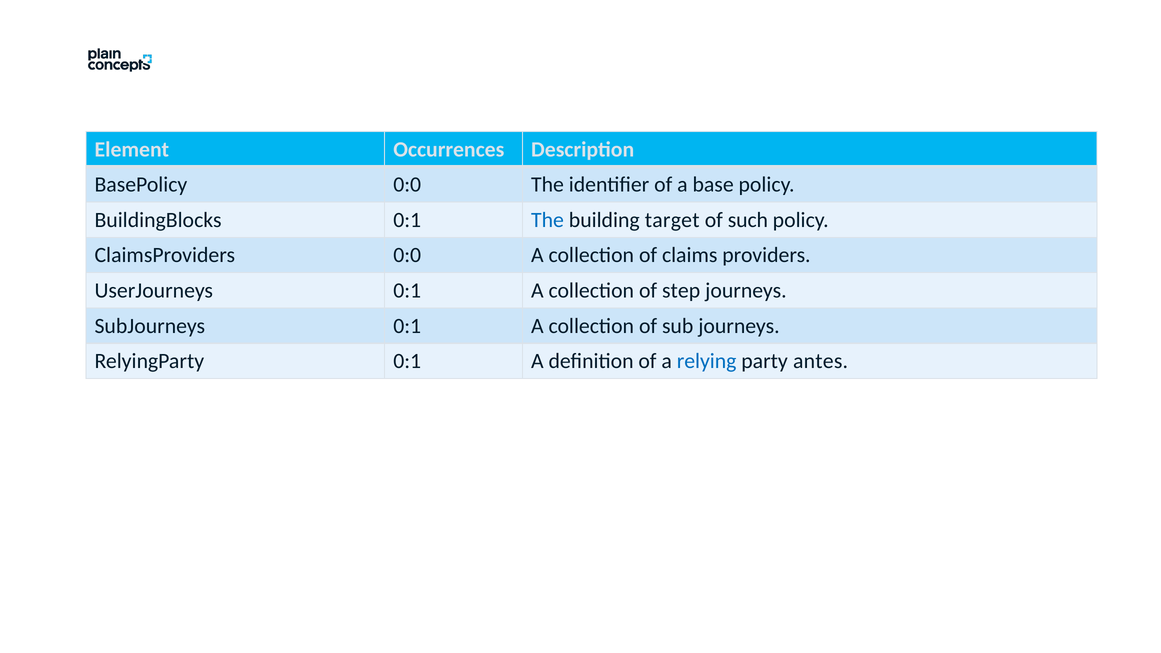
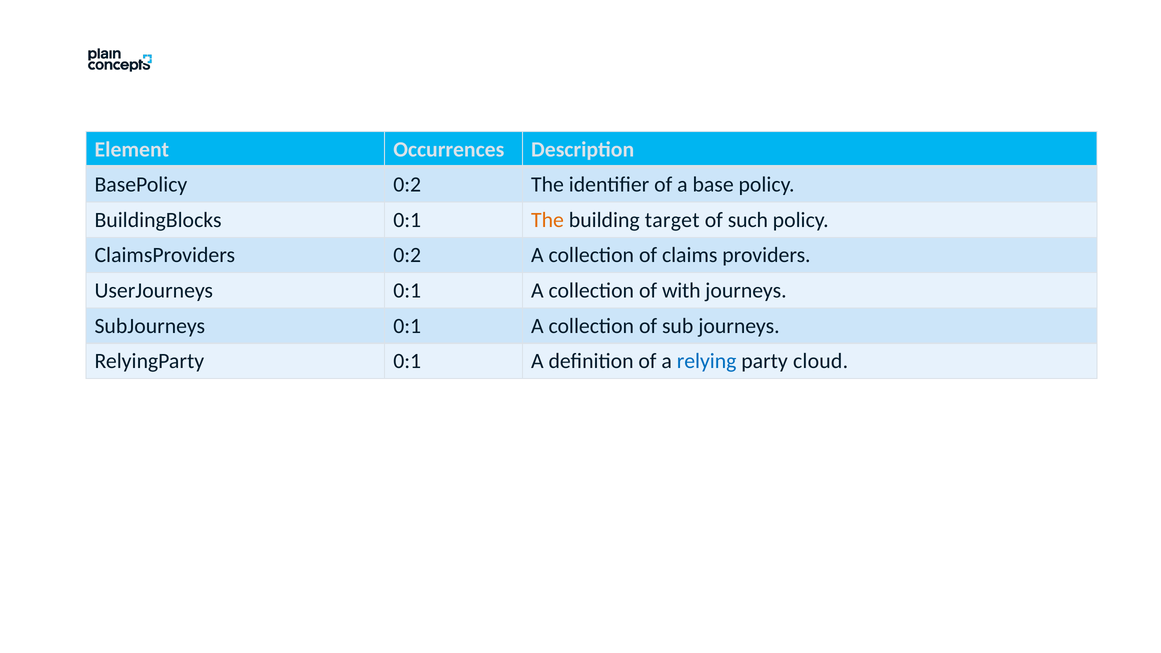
BasePolicy 0:0: 0:0 -> 0:2
The at (548, 220) colour: blue -> orange
ClaimsProviders 0:0: 0:0 -> 0:2
step: step -> with
antes: antes -> cloud
